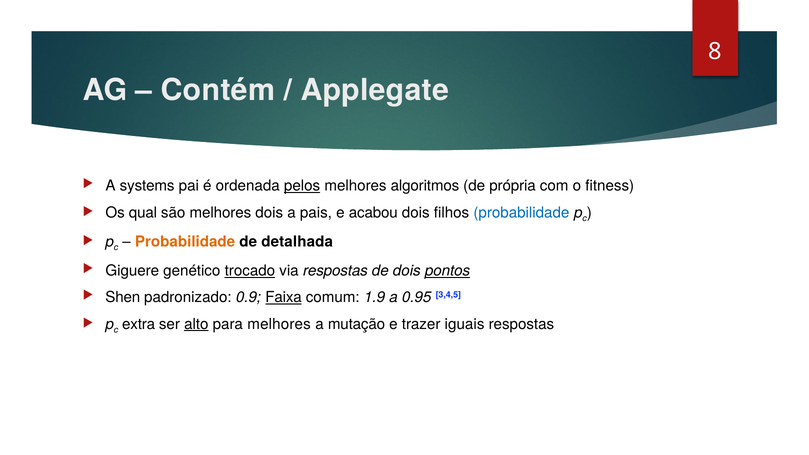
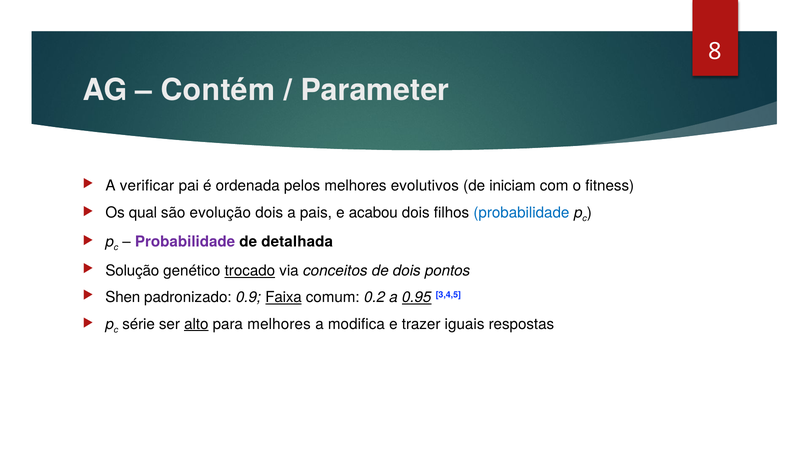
Applegate: Applegate -> Parameter
systems: systems -> verificar
pelos underline: present -> none
algoritmos: algoritmos -> evolutivos
própria: própria -> iniciam
são melhores: melhores -> evolução
Probabilidade at (185, 242) colour: orange -> purple
Giguere: Giguere -> Solução
via respostas: respostas -> conceitos
pontos underline: present -> none
1.9: 1.9 -> 0.2
0.95 underline: none -> present
extra: extra -> série
mutação: mutação -> modifica
